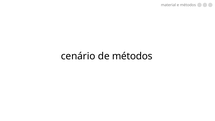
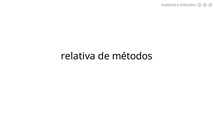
cenário: cenário -> relativa
